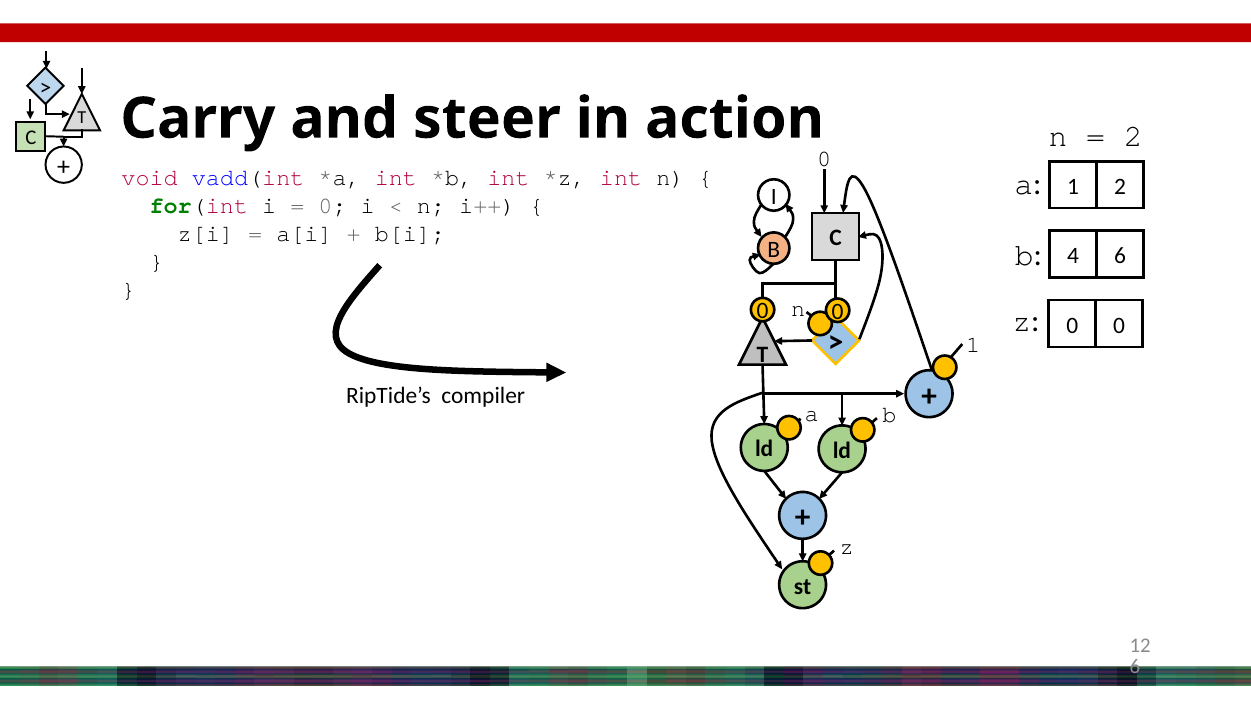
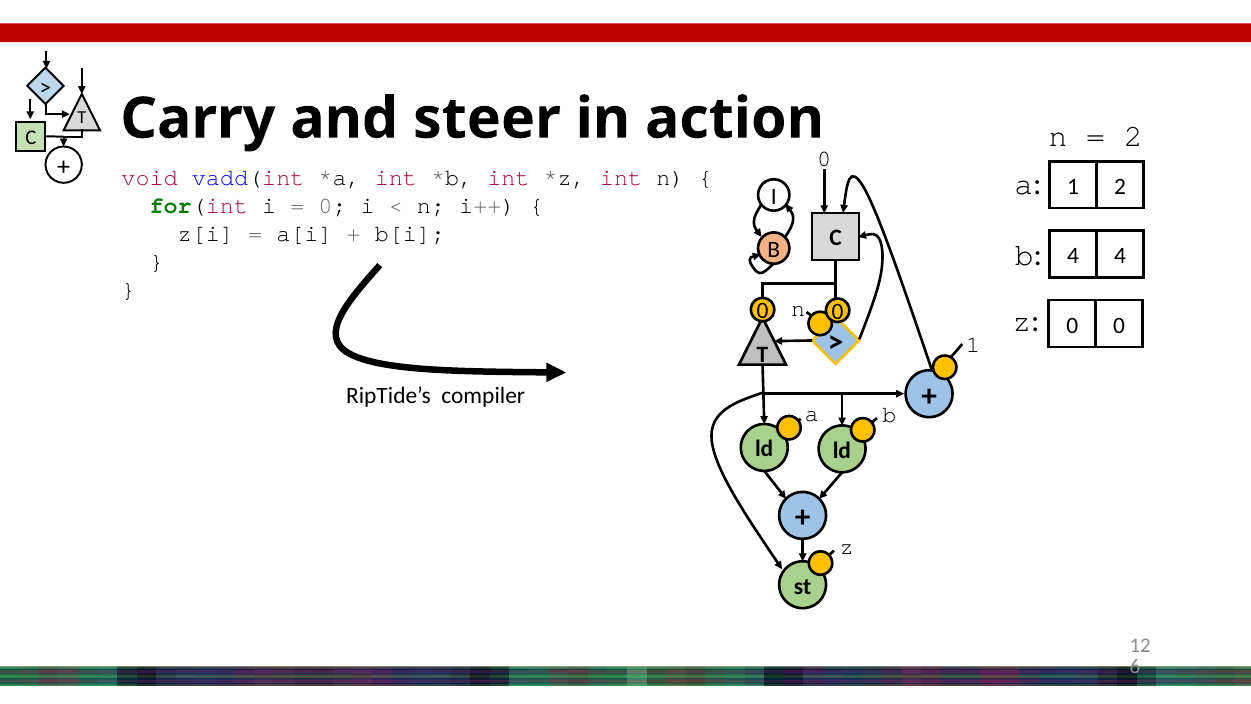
4 6: 6 -> 4
